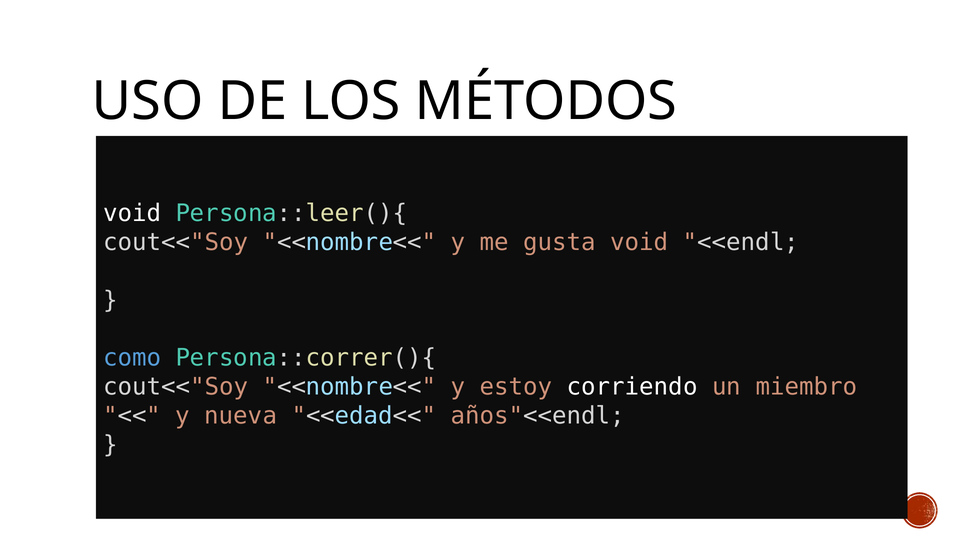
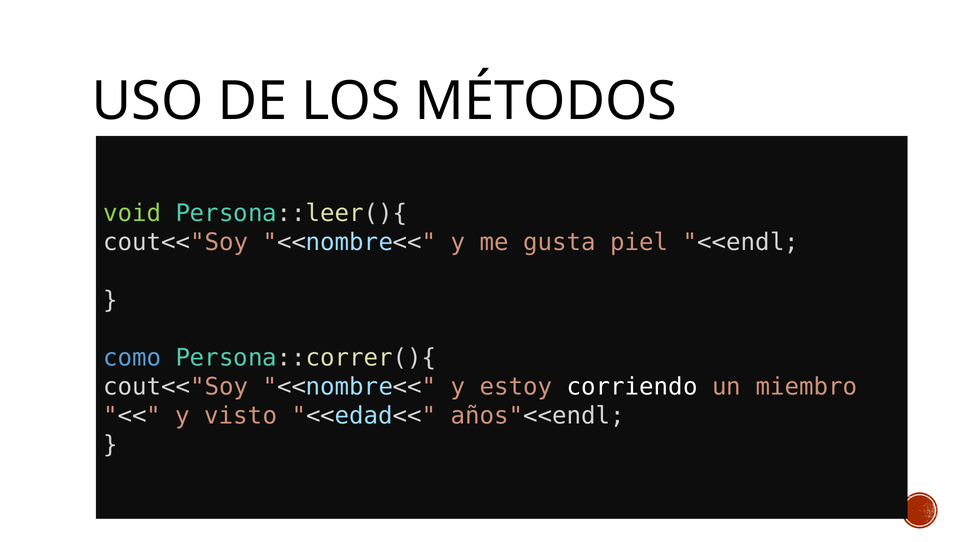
void at (132, 214) colour: white -> light green
gusta void: void -> piel
nueva: nueva -> visto
